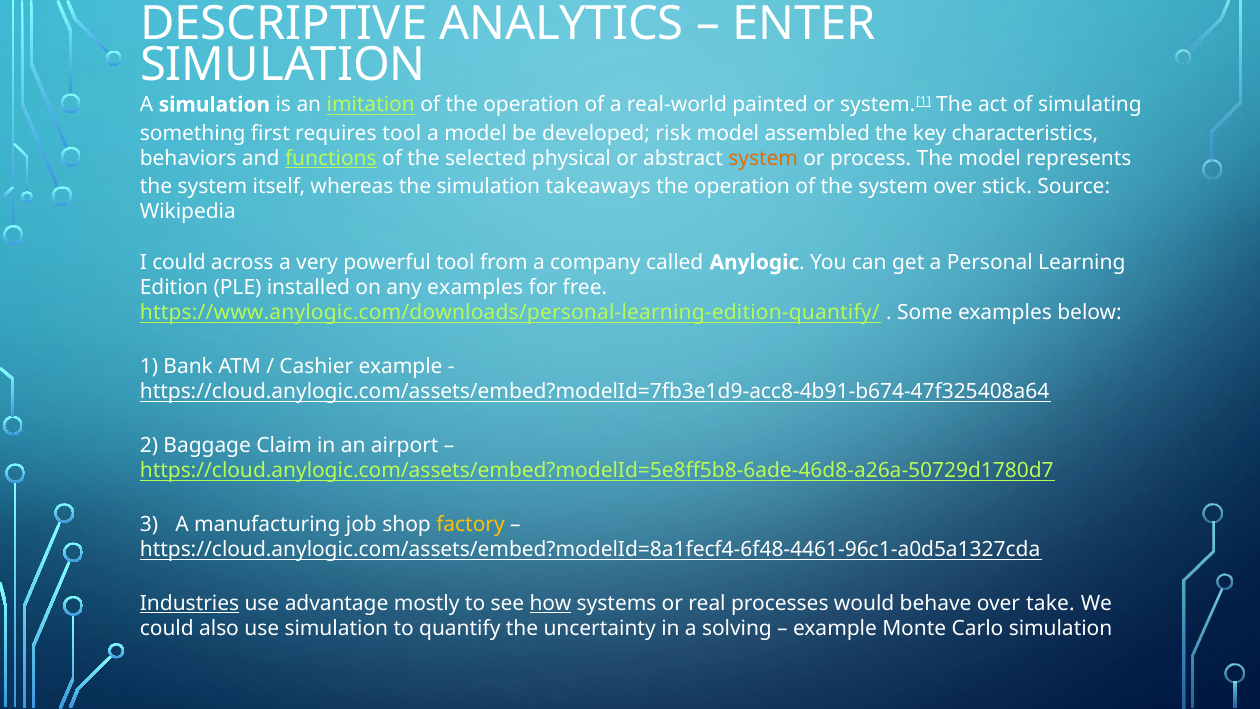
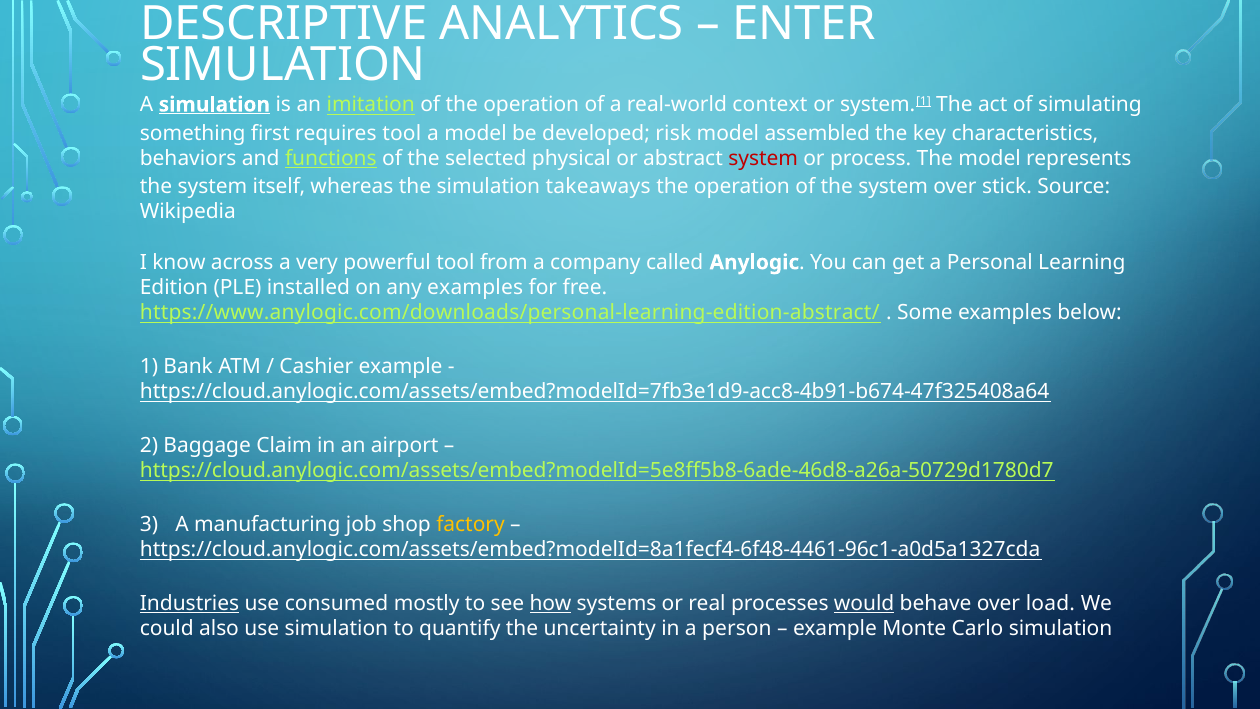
simulation at (214, 105) underline: none -> present
painted: painted -> context
system at (763, 158) colour: orange -> red
I could: could -> know
https://www.anylogic.com/downloads/personal-learning-edition-quantify/: https://www.anylogic.com/downloads/personal-learning-edition-quantify/ -> https://www.anylogic.com/downloads/personal-learning-edition-abstract/
advantage: advantage -> consumed
would underline: none -> present
take: take -> load
solving: solving -> person
